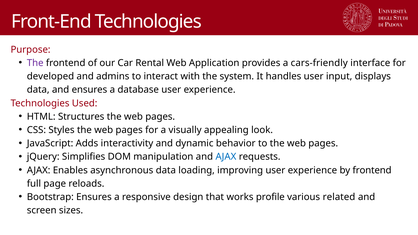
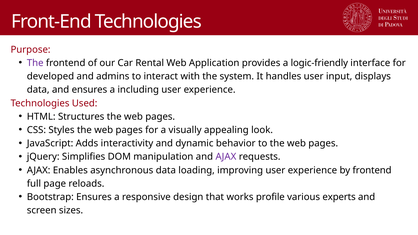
cars-friendly: cars-friendly -> logic-friendly
database: database -> including
AJAX at (226, 157) colour: blue -> purple
related: related -> experts
